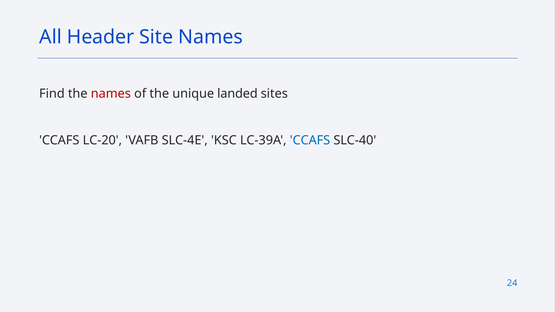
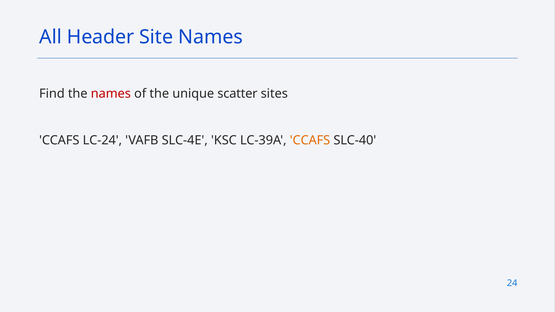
landed: landed -> scatter
LC-20: LC-20 -> LC-24
CCAFS at (310, 140) colour: blue -> orange
